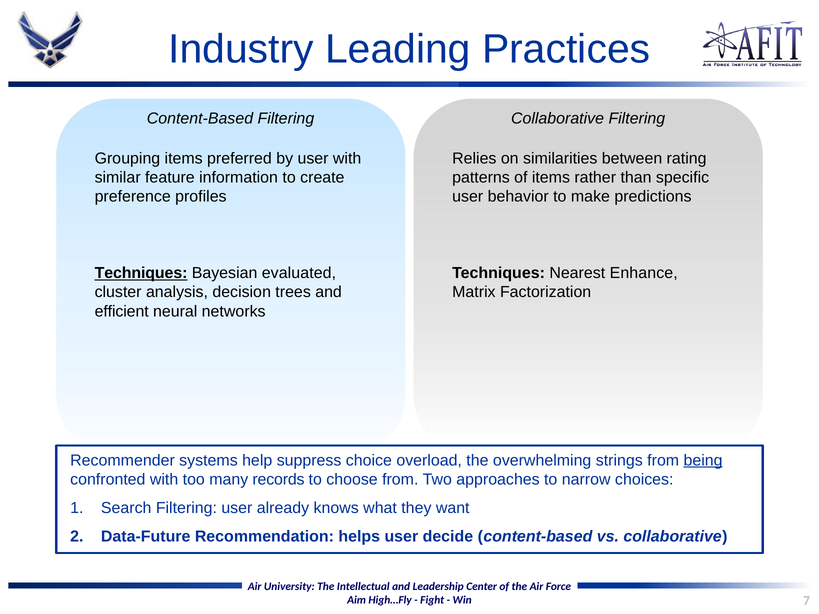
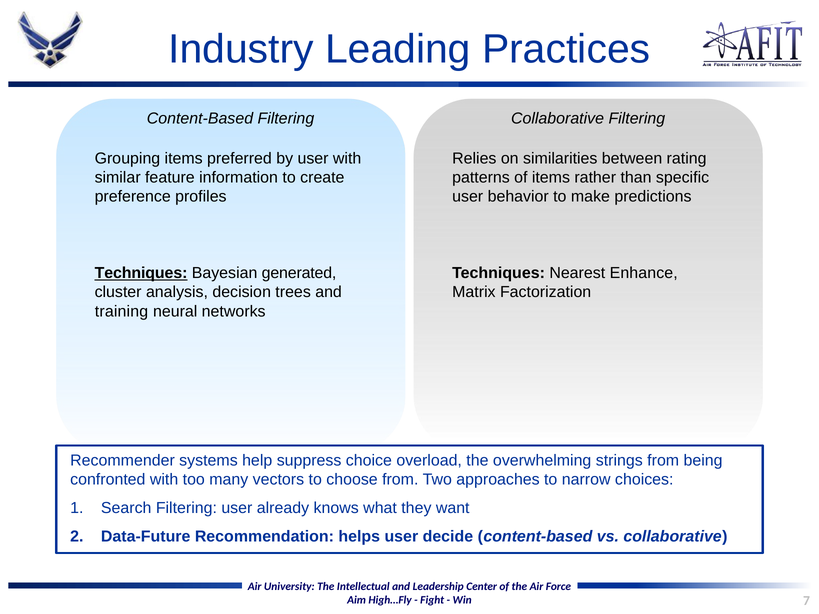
evaluated: evaluated -> generated
efficient: efficient -> training
being underline: present -> none
records: records -> vectors
